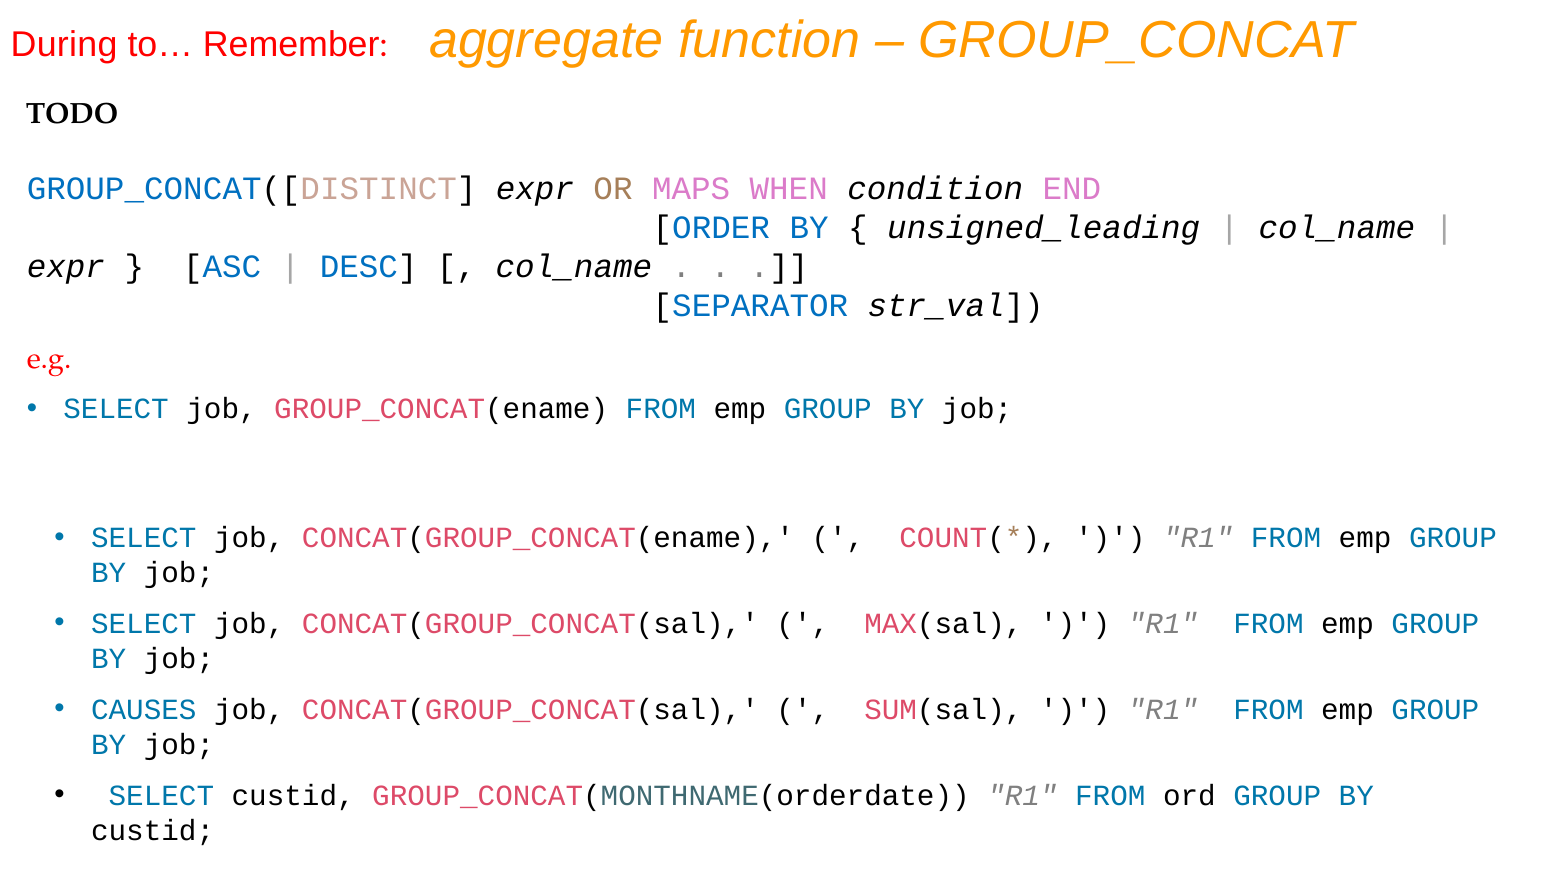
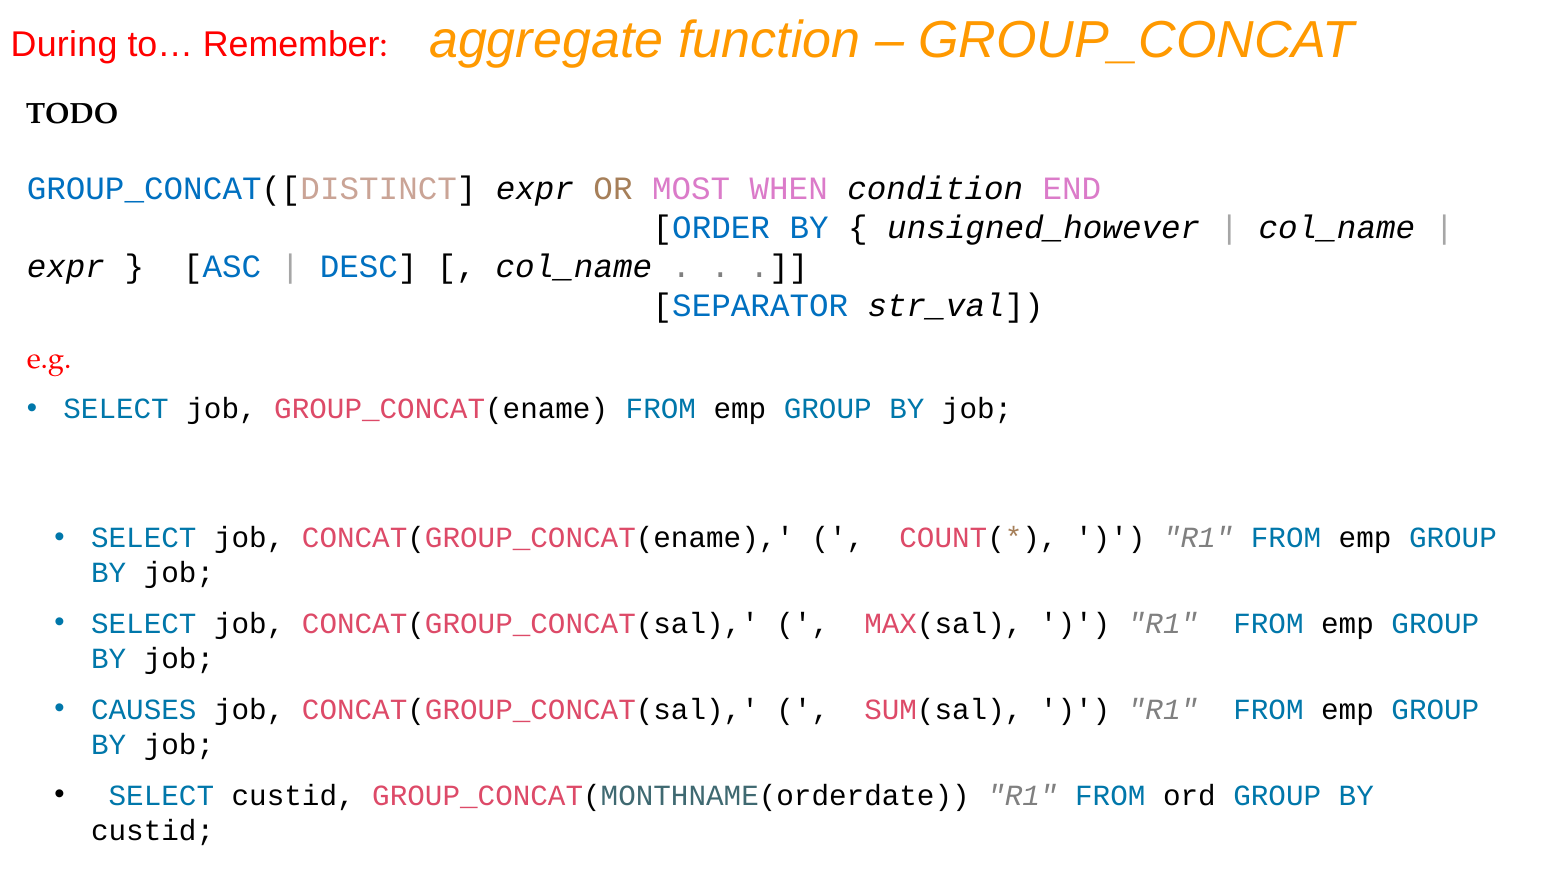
MAPS: MAPS -> MOST
unsigned_leading: unsigned_leading -> unsigned_however
